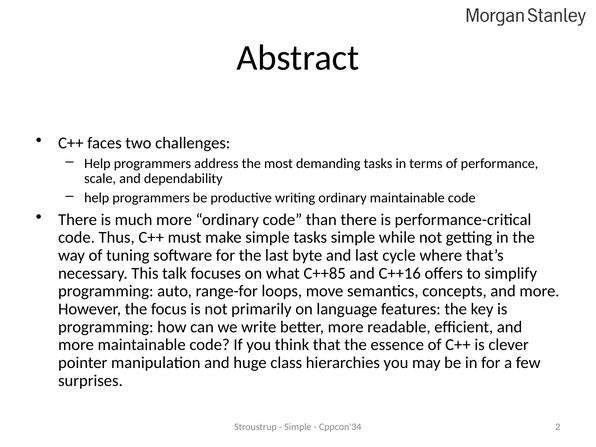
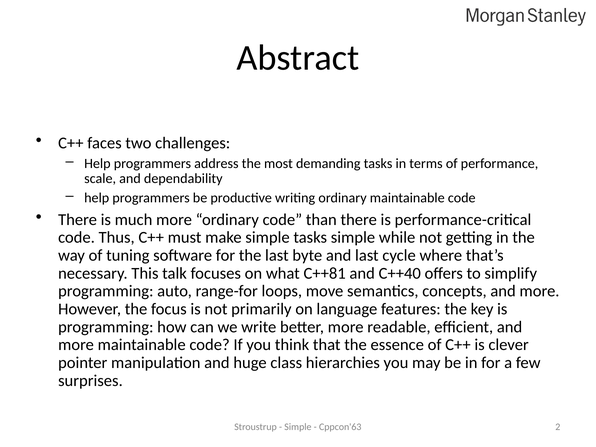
C++85: C++85 -> C++81
C++16: C++16 -> C++40
Cppcon'34: Cppcon'34 -> Cppcon'63
